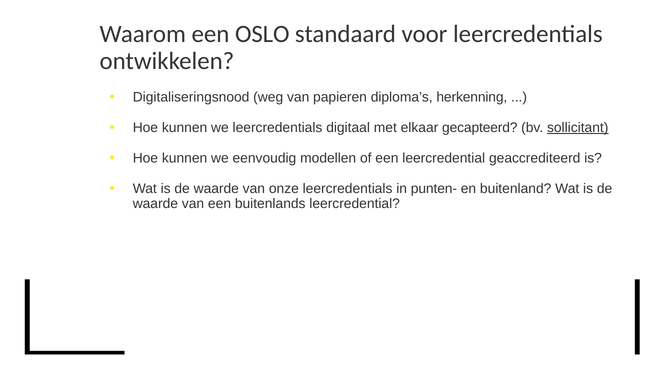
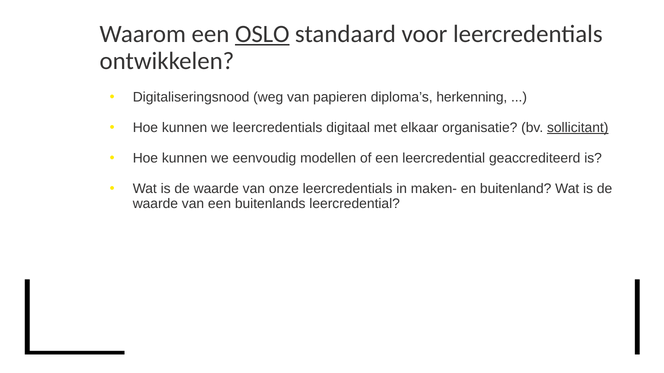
OSLO underline: none -> present
gecapteerd: gecapteerd -> organisatie
punten-: punten- -> maken-
